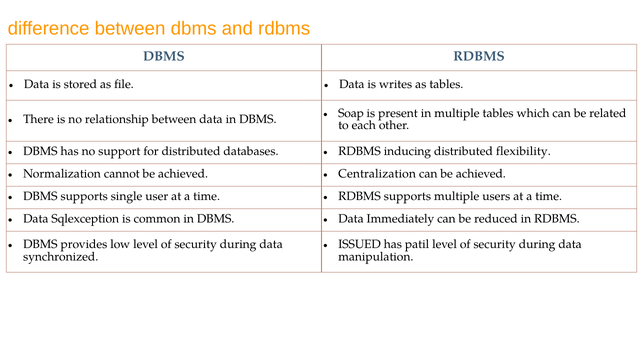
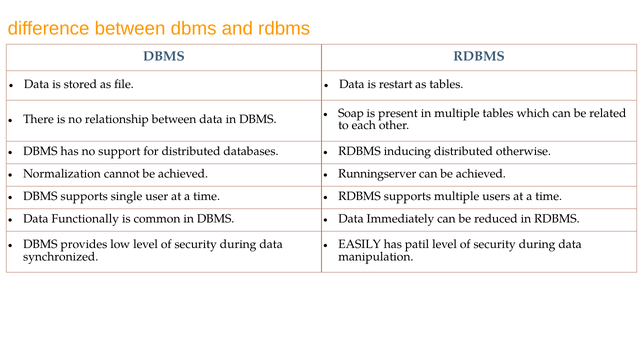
writes: writes -> restart
flexibility: flexibility -> otherwise
Centralization: Centralization -> Runningserver
Sqlexception: Sqlexception -> Functionally
ISSUED: ISSUED -> EASILY
